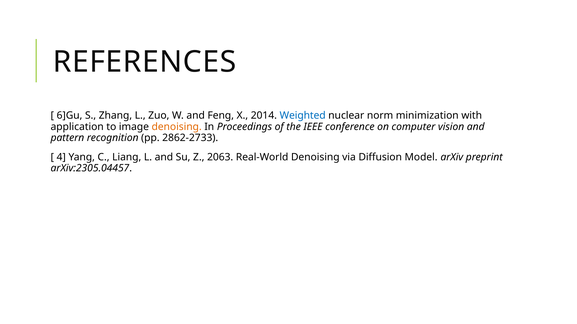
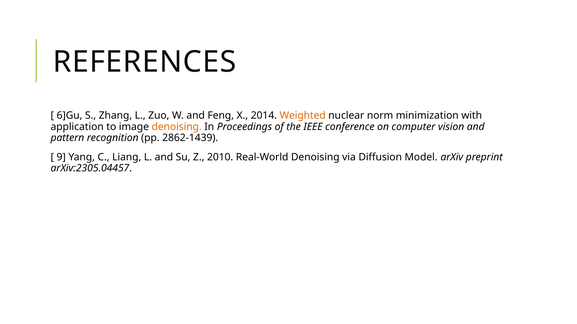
Weighted colour: blue -> orange
2862-2733: 2862-2733 -> 2862-1439
4: 4 -> 9
2063: 2063 -> 2010
